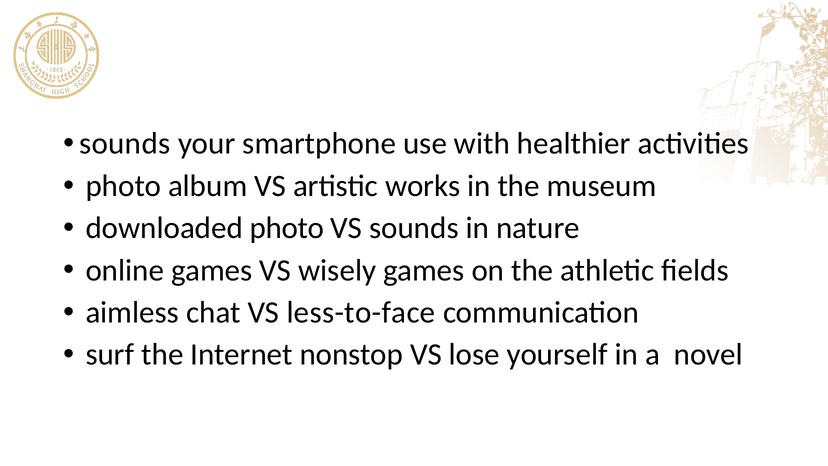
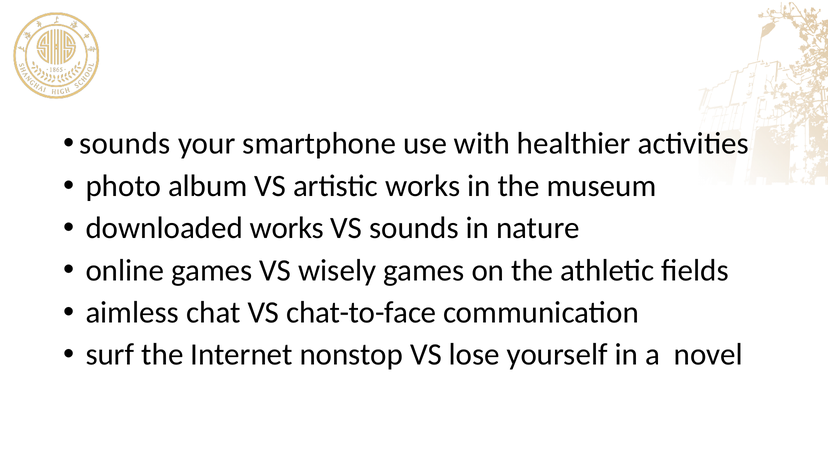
downloaded photo: photo -> works
less-to-face: less-to-face -> chat-to-face
